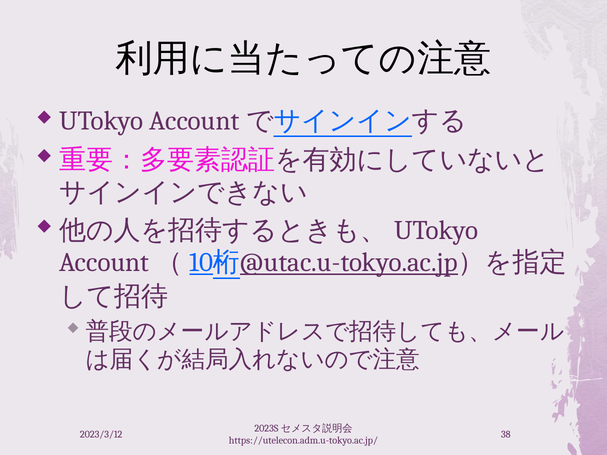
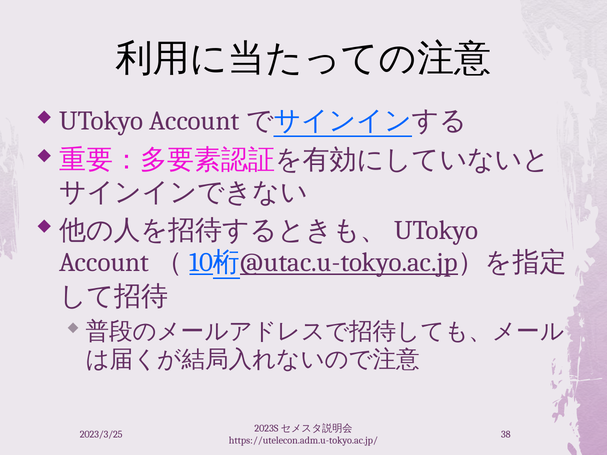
2023/3/12: 2023/3/12 -> 2023/3/25
